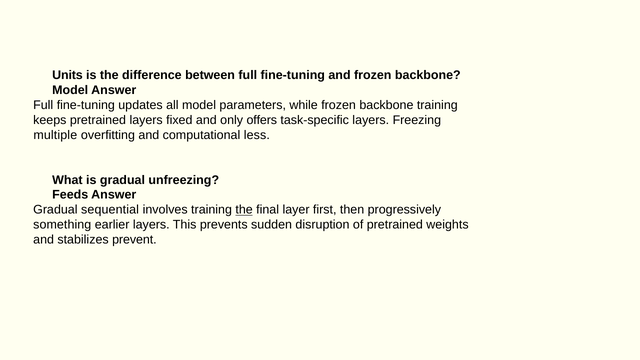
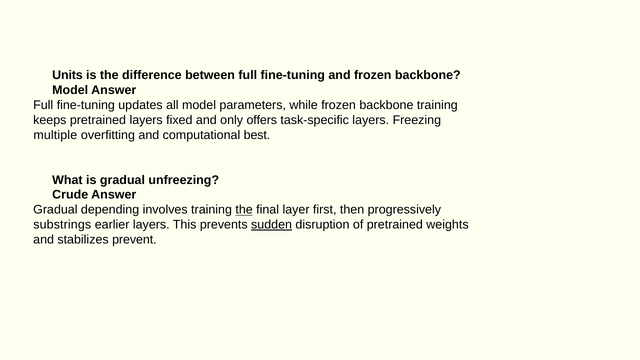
less: less -> best
Feeds: Feeds -> Crude
sequential: sequential -> depending
something: something -> substrings
sudden underline: none -> present
